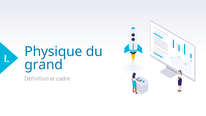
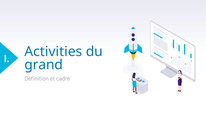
Physique: Physique -> Activities
